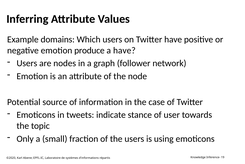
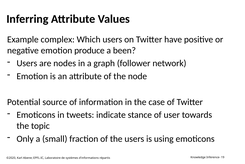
domains: domains -> complex
a have: have -> been
